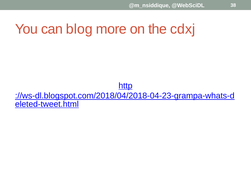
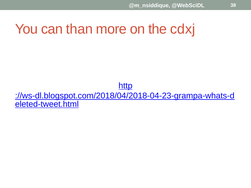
blog: blog -> than
